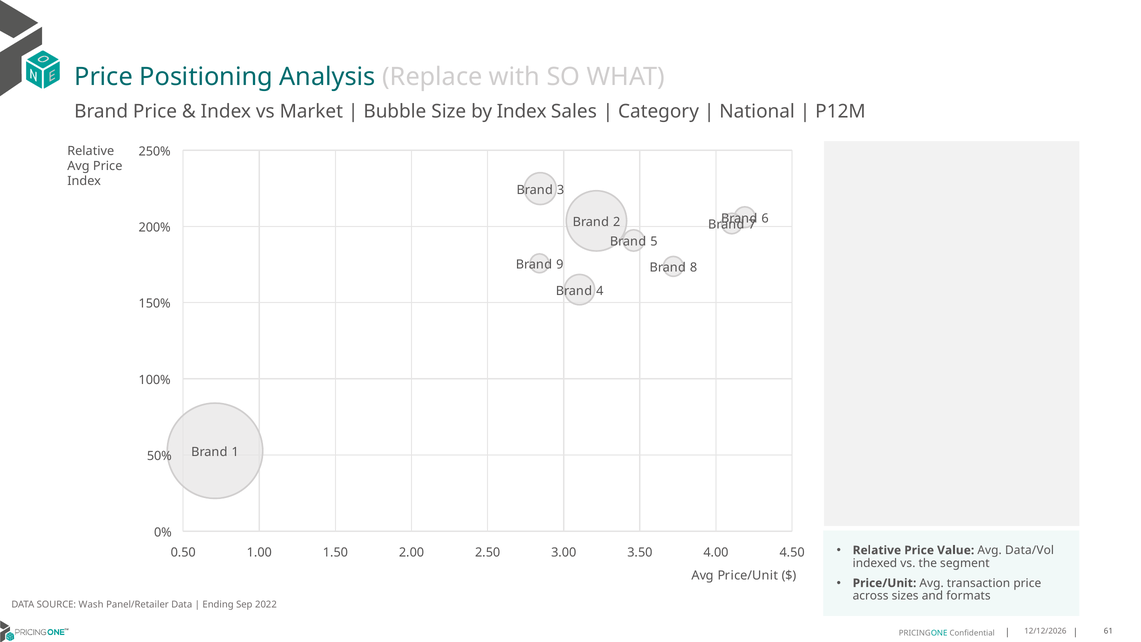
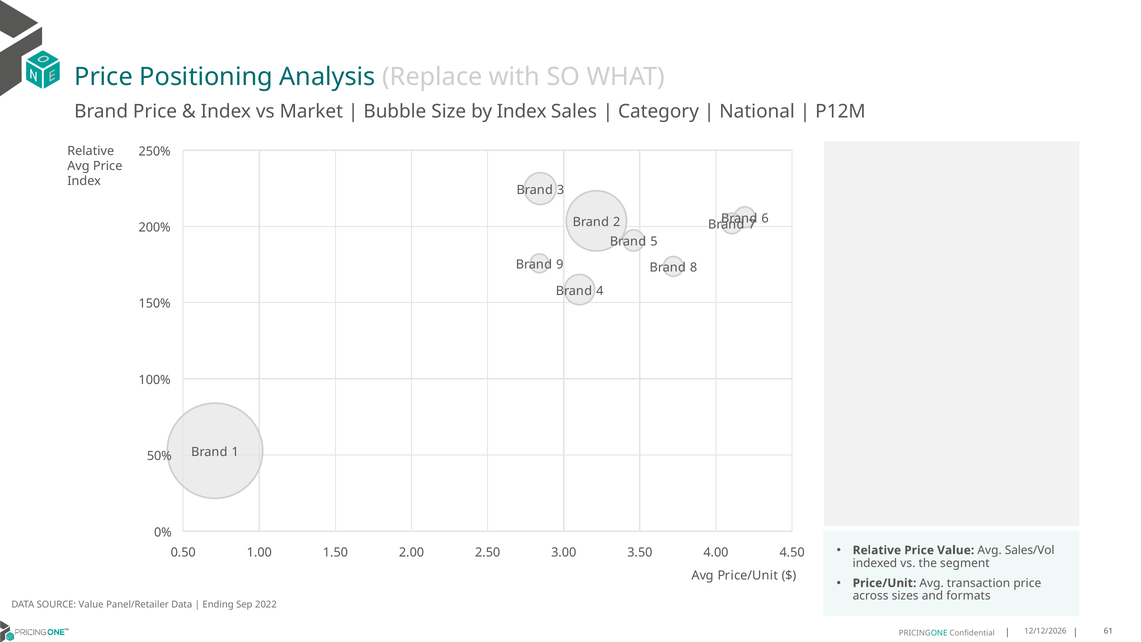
Data/Vol: Data/Vol -> Sales/Vol
SOURCE Wash: Wash -> Value
